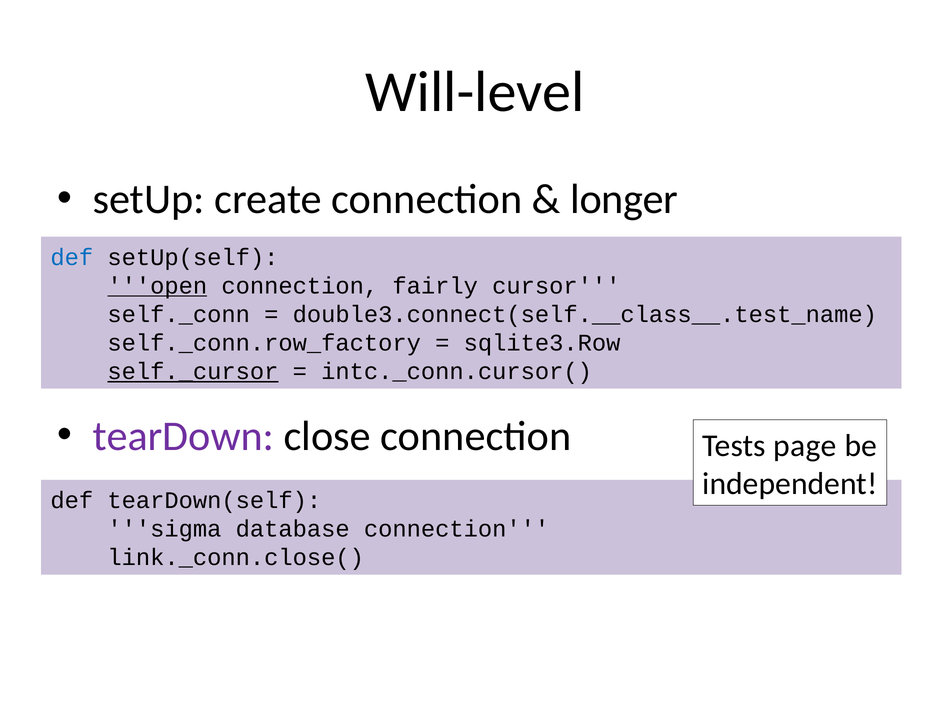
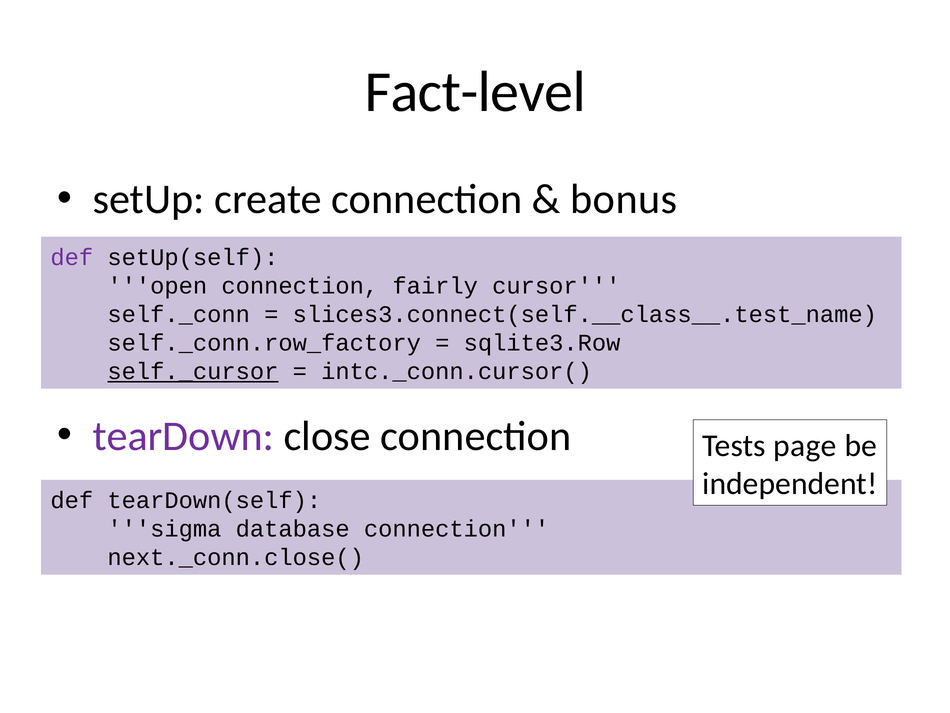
Will-level: Will-level -> Fact-level
longer: longer -> bonus
def at (72, 257) colour: blue -> purple
open underline: present -> none
double3.connect(self.__class__.test_name: double3.connect(self.__class__.test_name -> slices3.connect(self.__class__.test_name
link._conn.close(: link._conn.close( -> next._conn.close(
